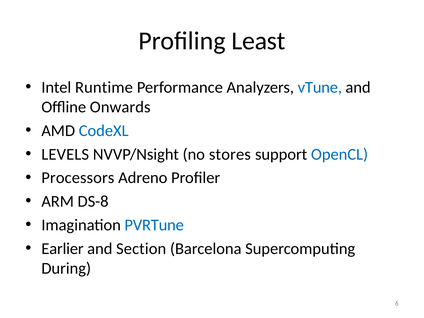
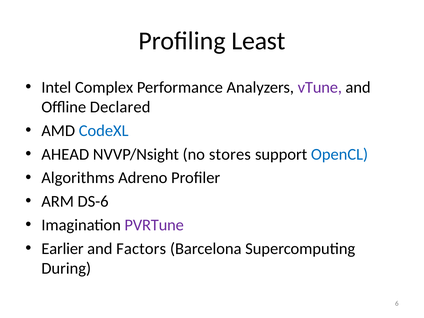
Runtime: Runtime -> Complex
vTune colour: blue -> purple
Onwards: Onwards -> Declared
LEVELS: LEVELS -> AHEAD
Processors: Processors -> Algorithms
DS-8: DS-8 -> DS-6
PVRTune colour: blue -> purple
Section: Section -> Factors
